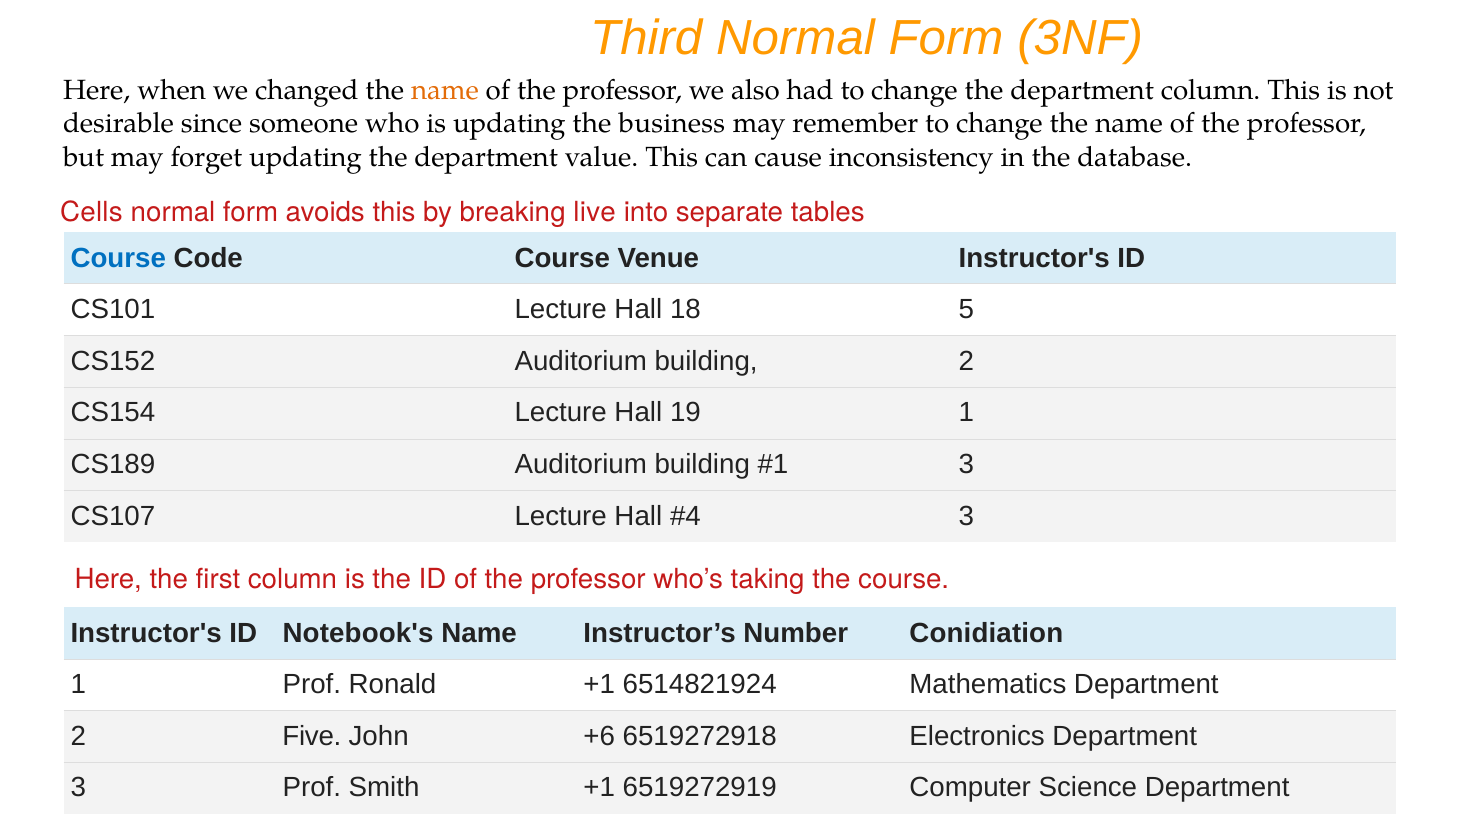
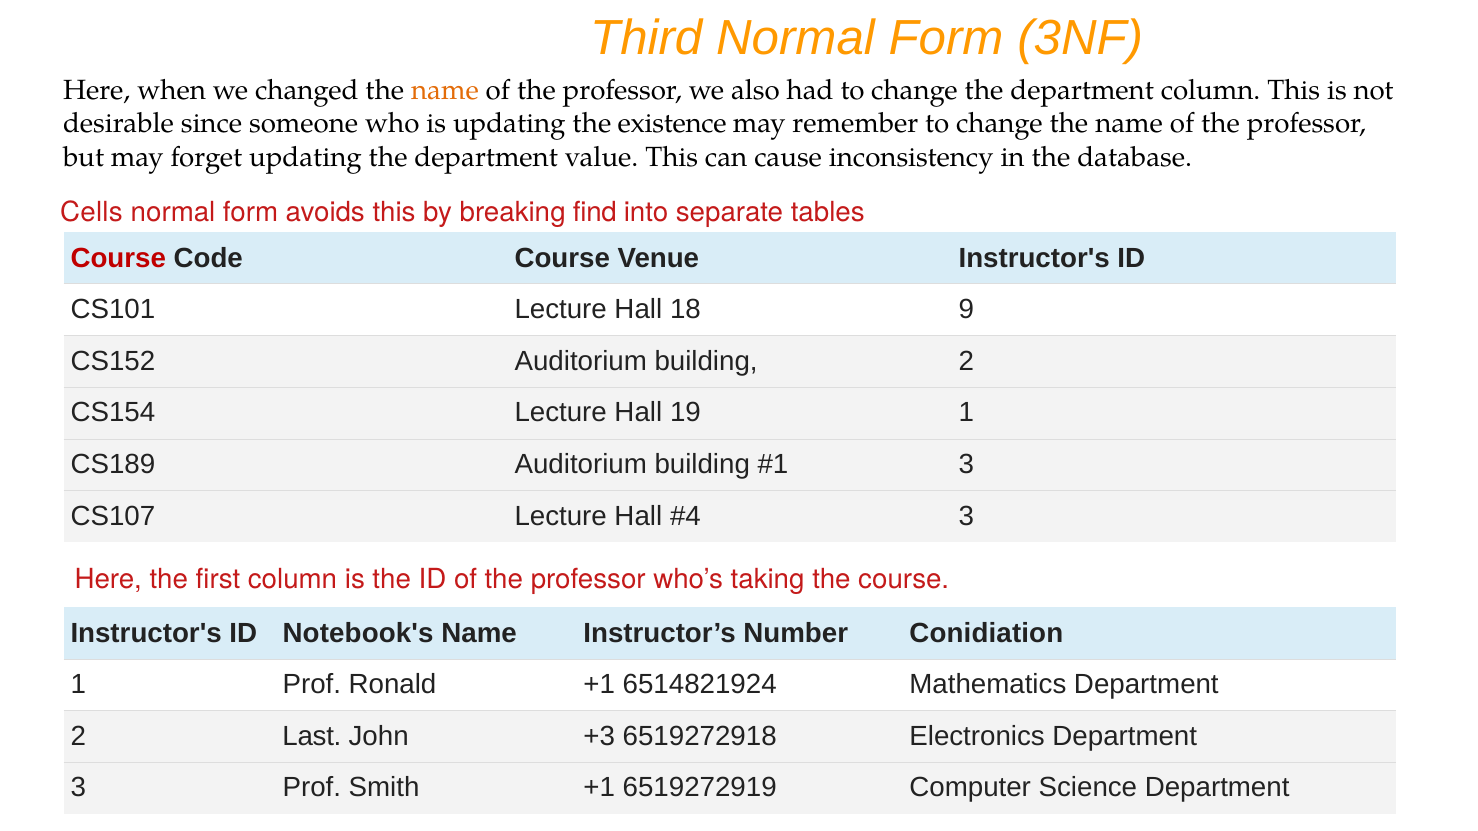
business: business -> existence
live: live -> find
Course at (118, 259) colour: blue -> red
5: 5 -> 9
Five: Five -> Last
+6: +6 -> +3
